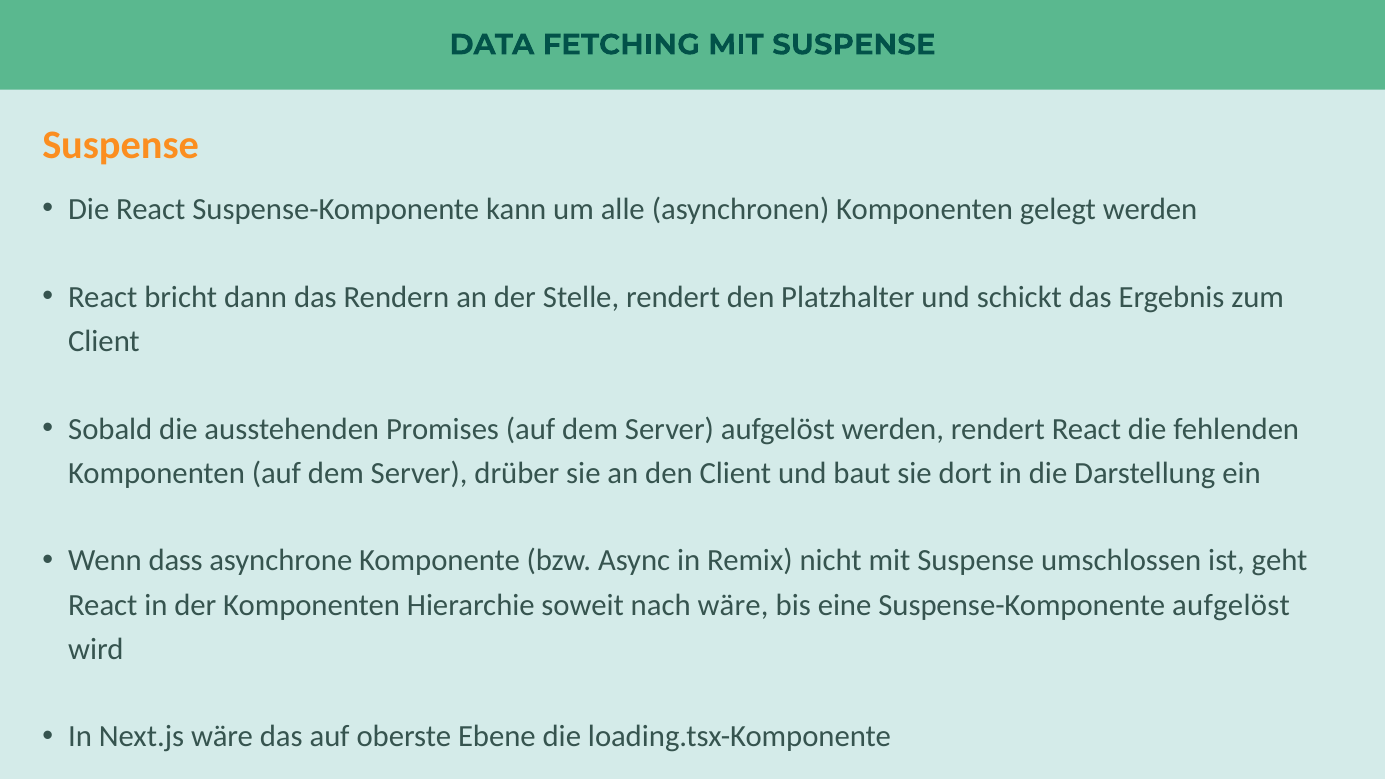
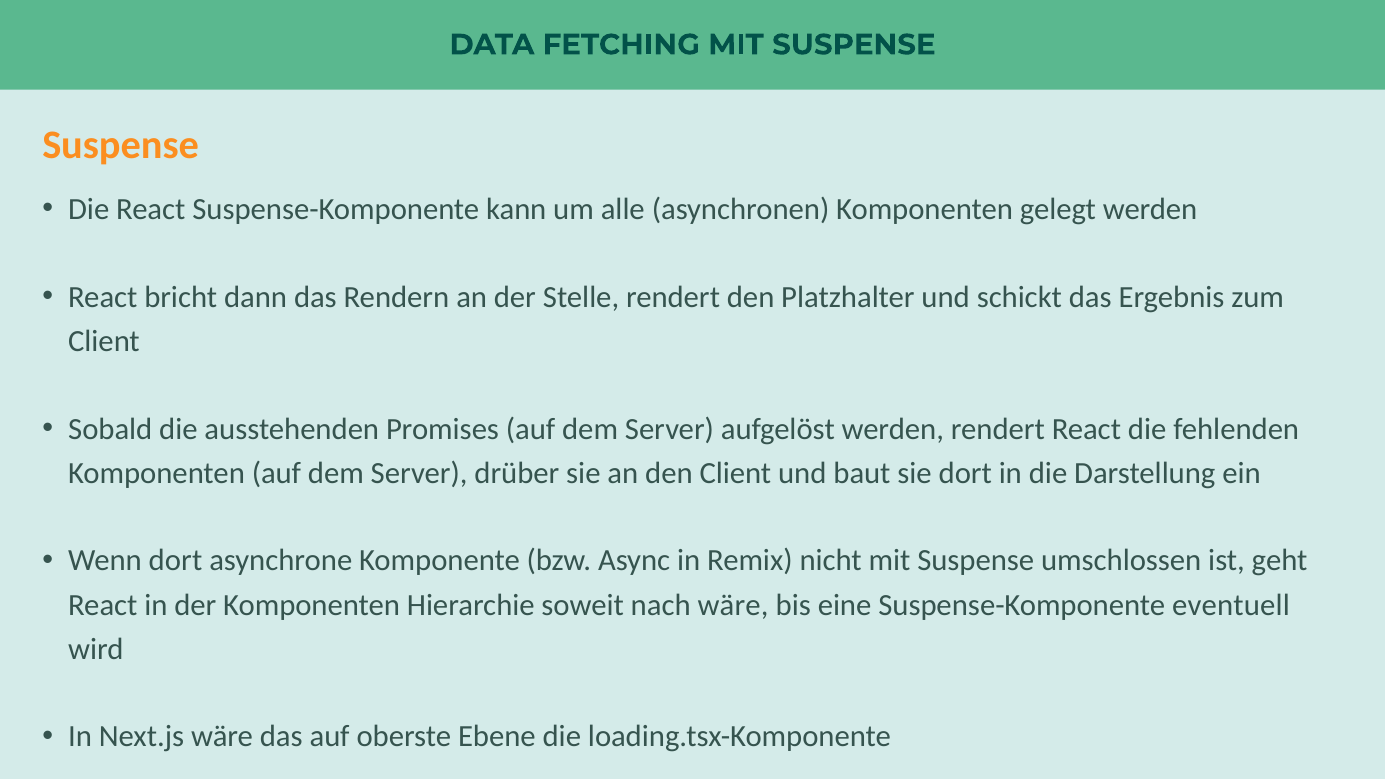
Wenn dass: dass -> dort
Suspense-Komponente aufgelöst: aufgelöst -> eventuell
